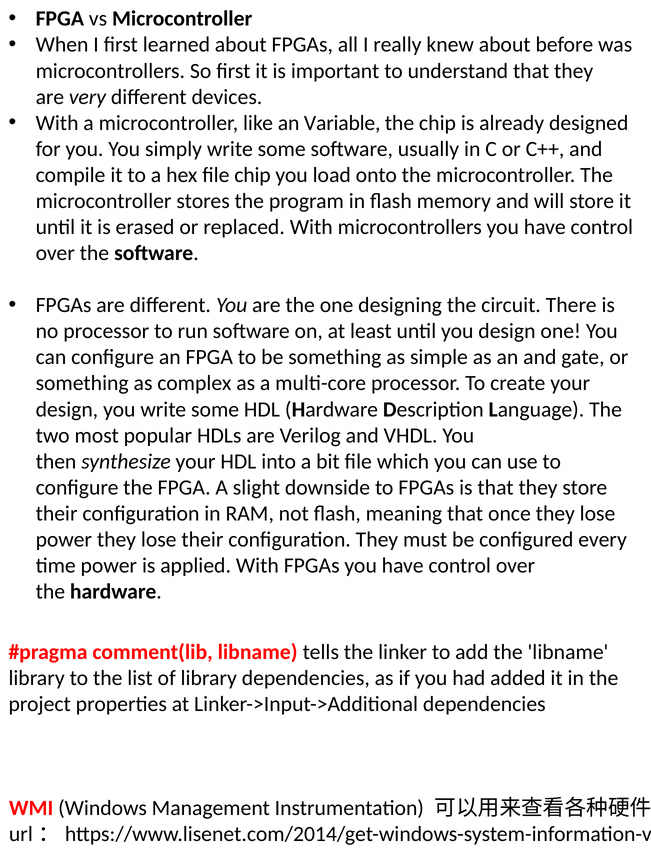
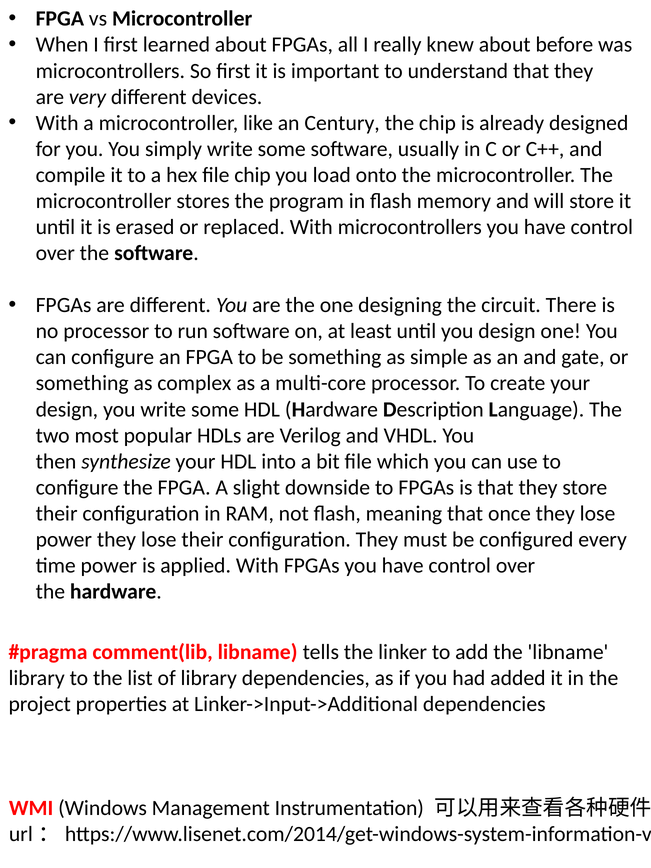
Variable: Variable -> Century
